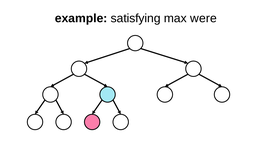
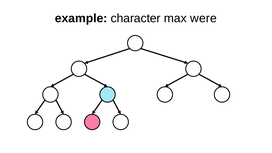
satisfying: satisfying -> character
